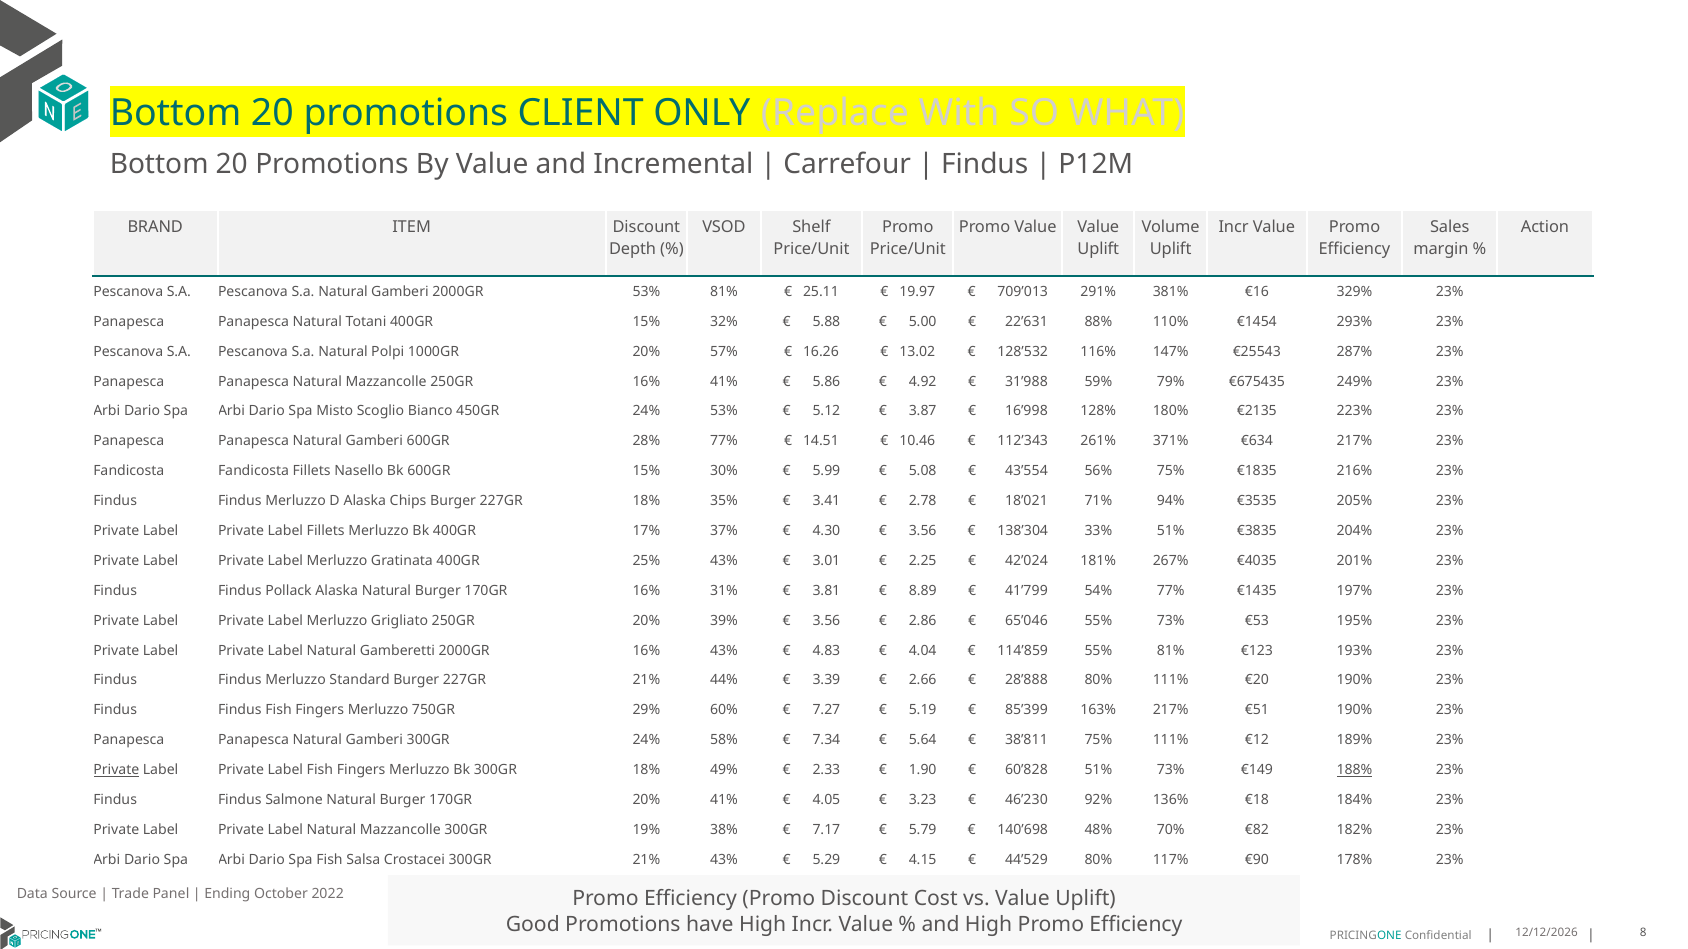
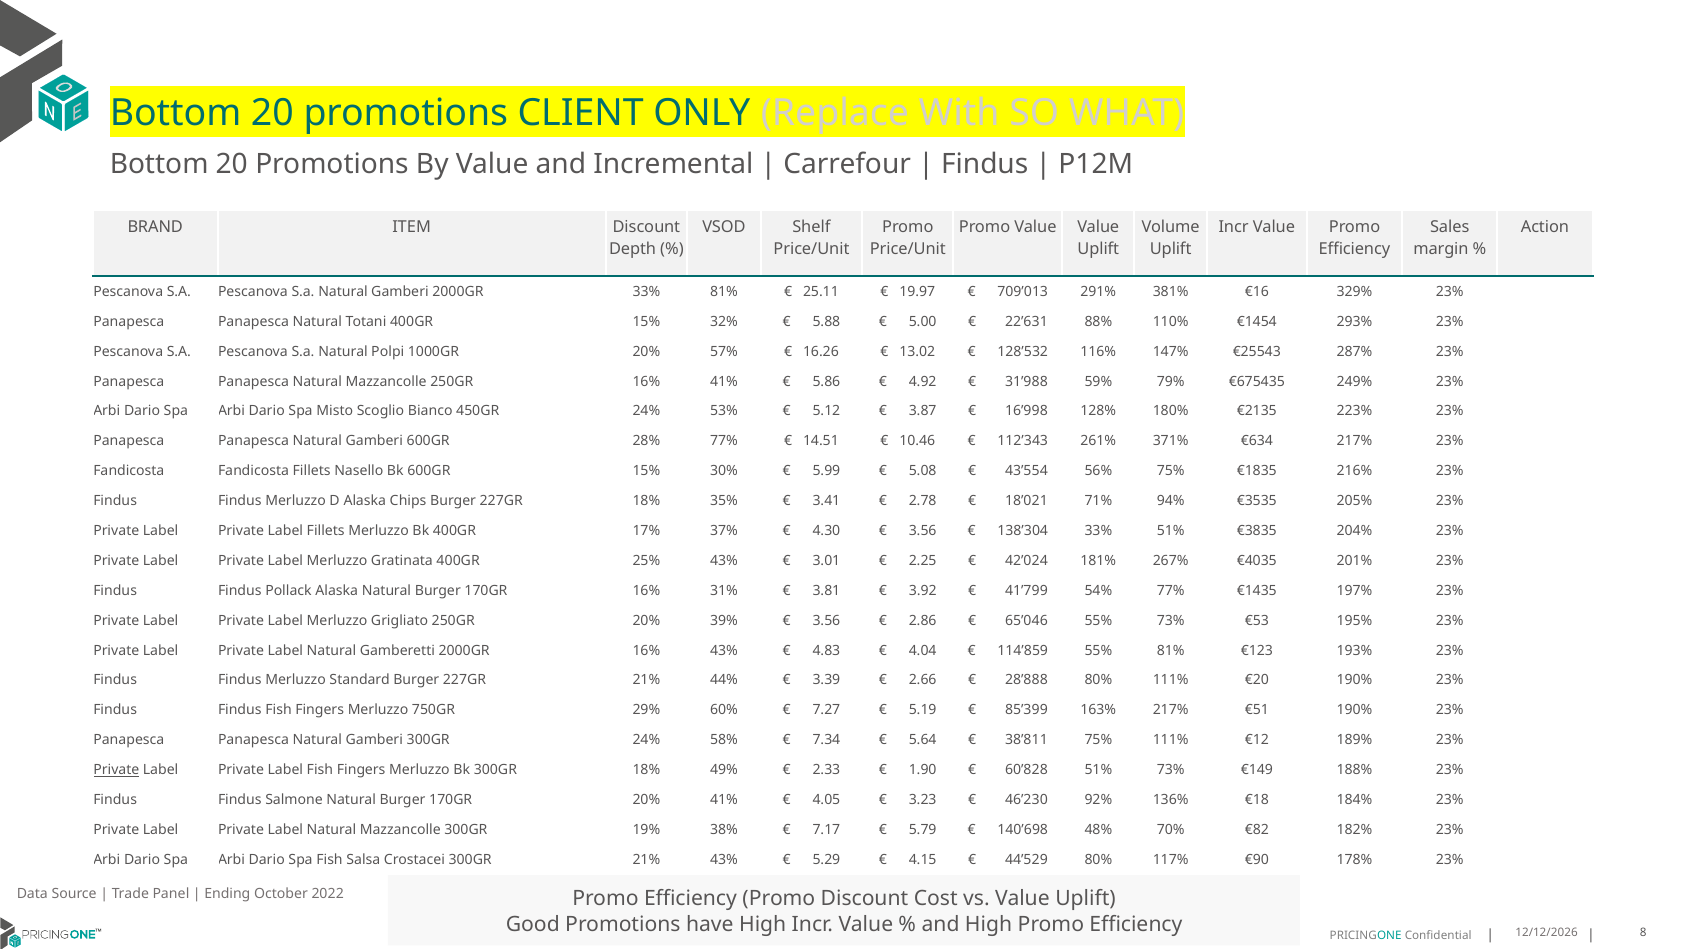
2000GR 53%: 53% -> 33%
8.89: 8.89 -> 3.92
188% underline: present -> none
